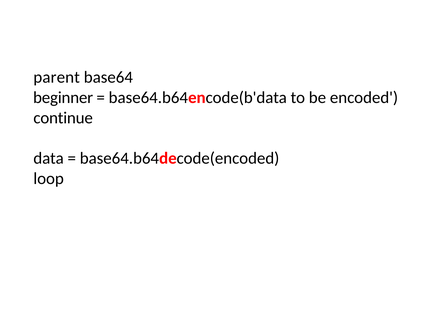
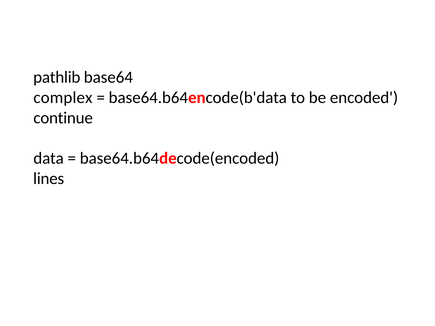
parent: parent -> pathlib
beginner: beginner -> complex
loop: loop -> lines
